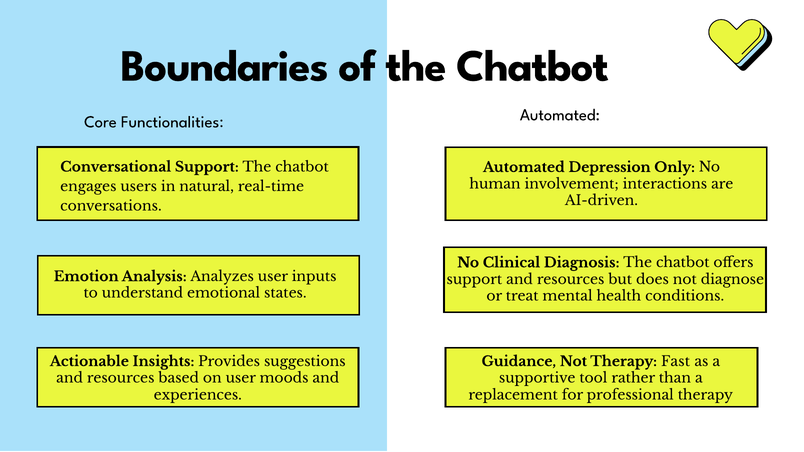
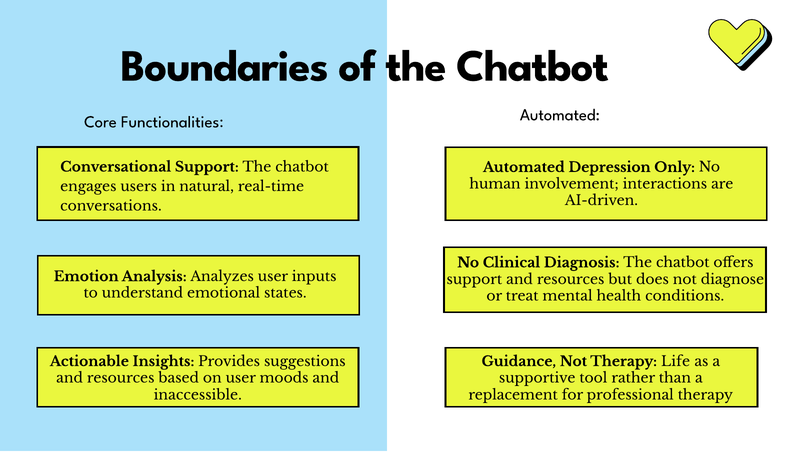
Fast: Fast -> Life
experiences: experiences -> inaccessible
